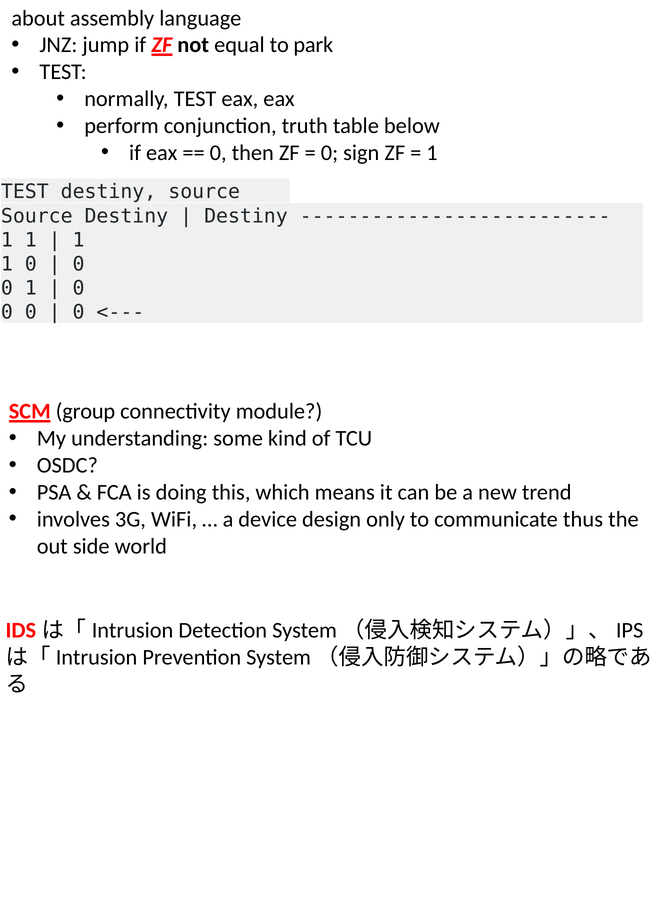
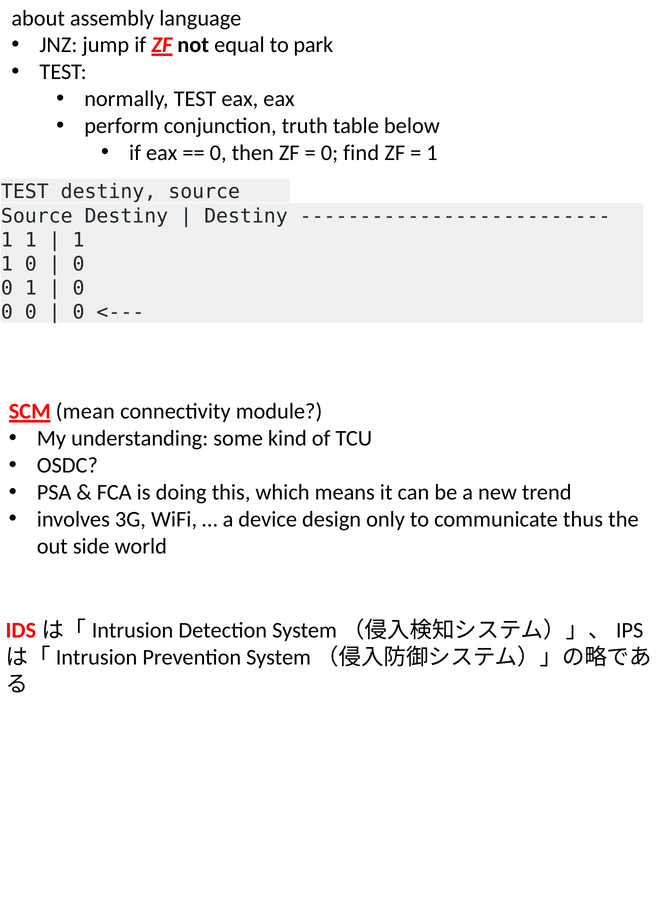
sign: sign -> find
group: group -> mean
